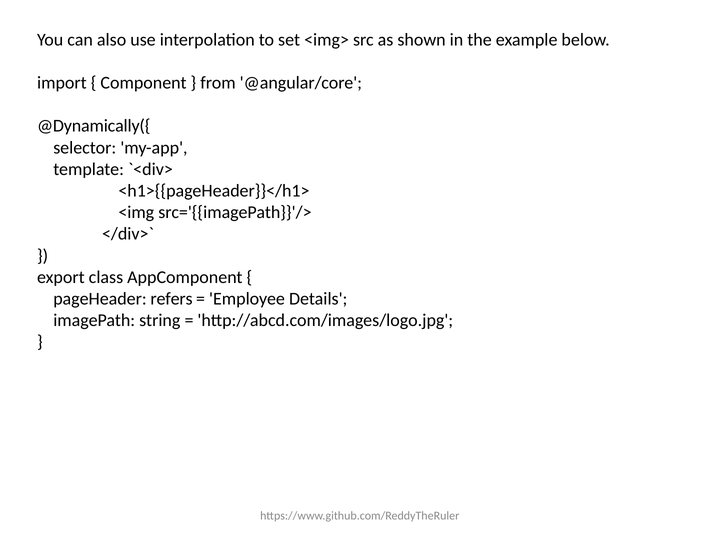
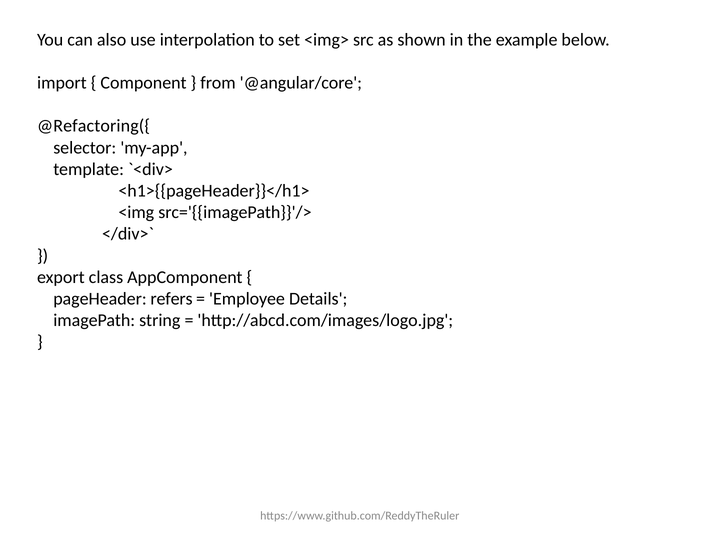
@Dynamically({: @Dynamically({ -> @Refactoring({
